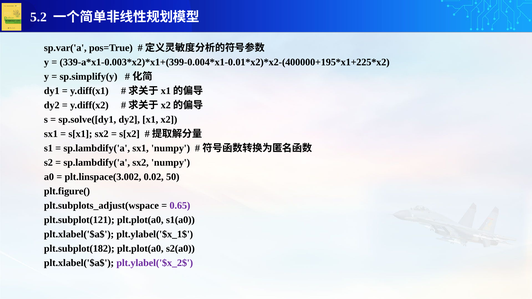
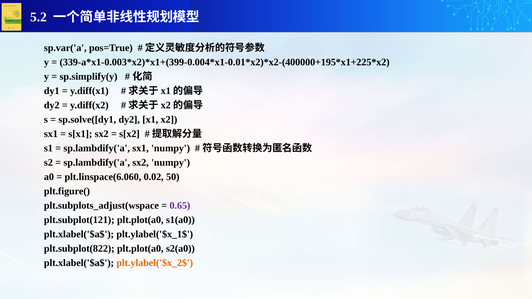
plt.linspace(3.002: plt.linspace(3.002 -> plt.linspace(6.060
plt.subplot(182: plt.subplot(182 -> plt.subplot(822
plt.ylabel('$x_2$ colour: purple -> orange
